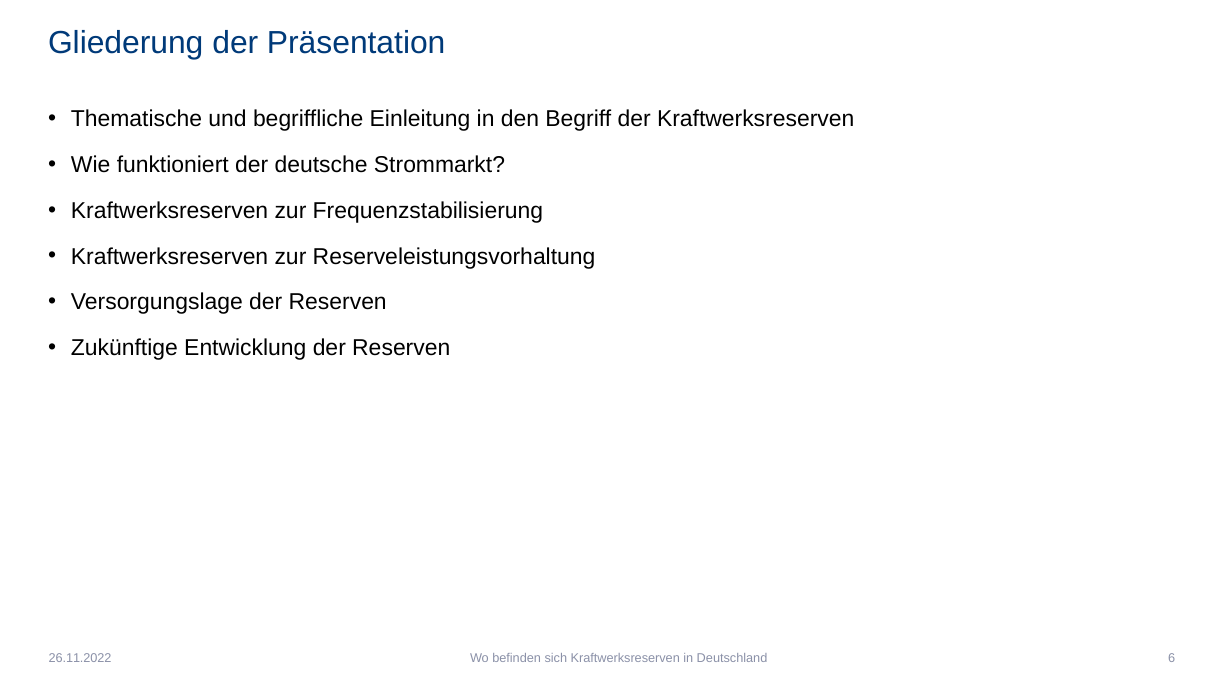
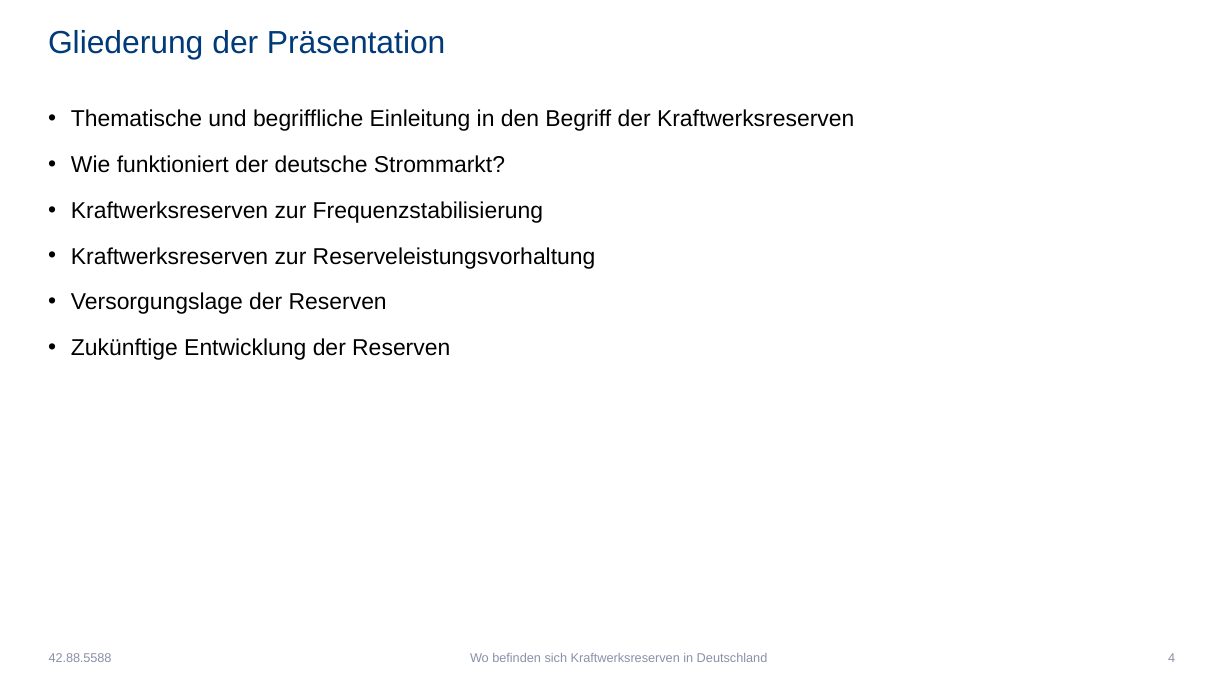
26.11.2022: 26.11.2022 -> 42.88.5588
6: 6 -> 4
